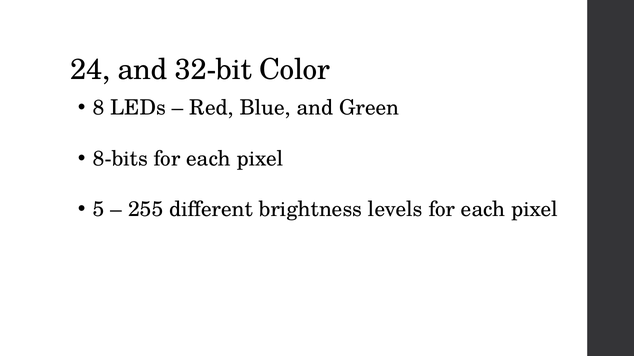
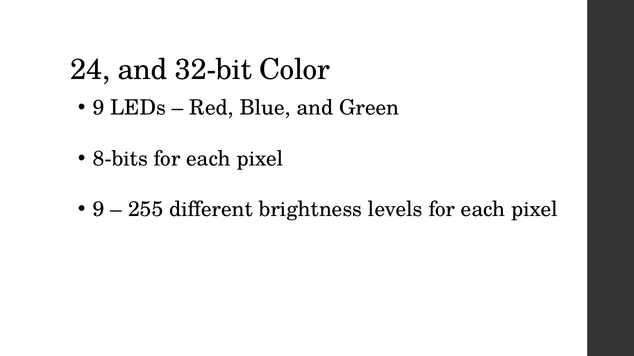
8 at (99, 108): 8 -> 9
5 at (99, 210): 5 -> 9
